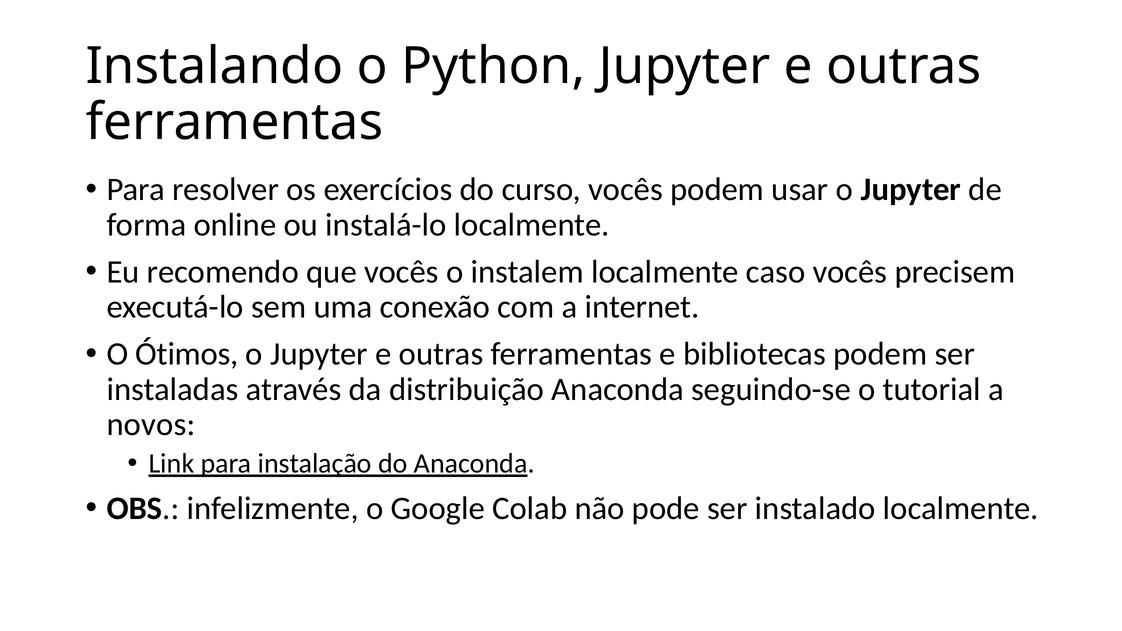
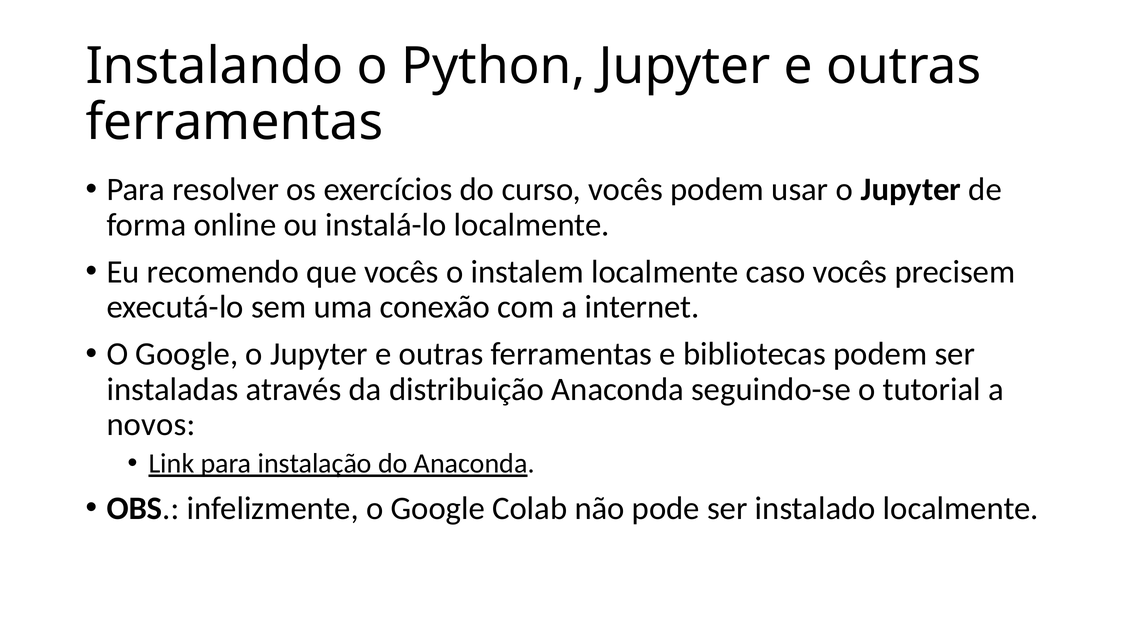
Ótimos at (187, 354): Ótimos -> Google
